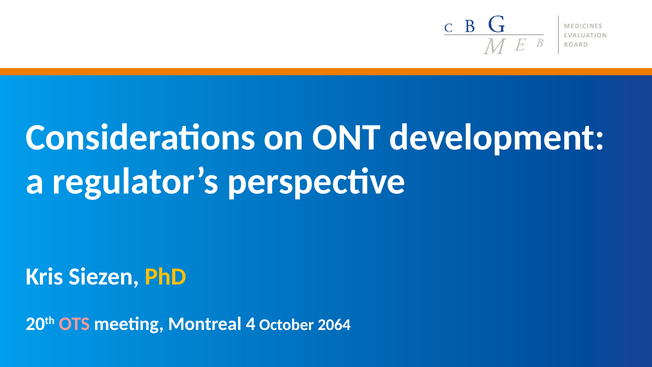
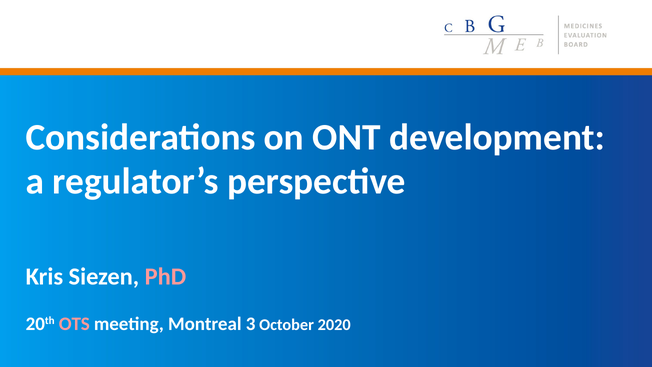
PhD colour: yellow -> pink
4: 4 -> 3
2064: 2064 -> 2020
